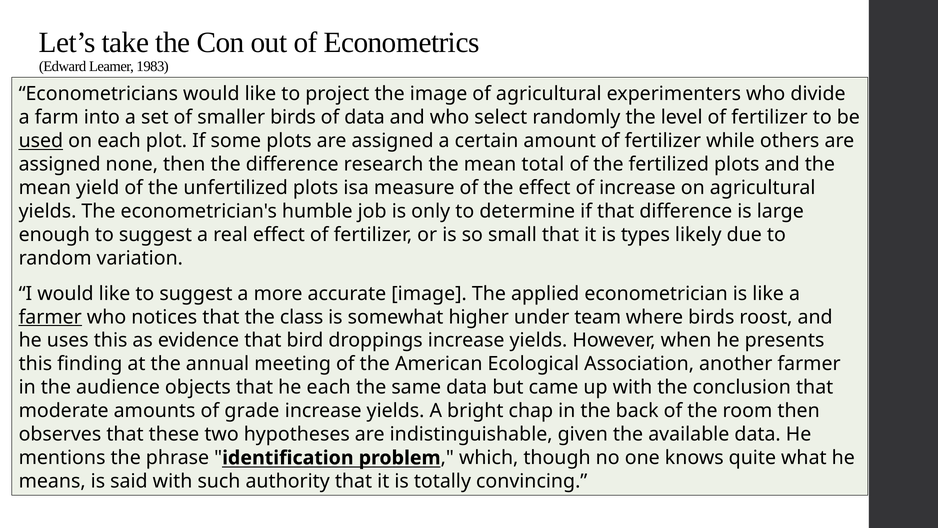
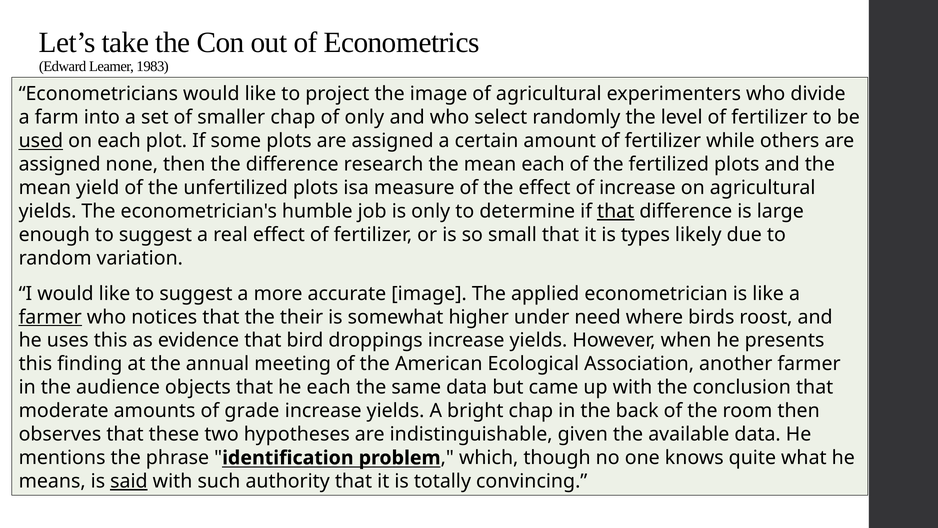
smaller birds: birds -> chap
of data: data -> only
mean total: total -> each
that at (616, 211) underline: none -> present
class: class -> their
team: team -> need
said underline: none -> present
